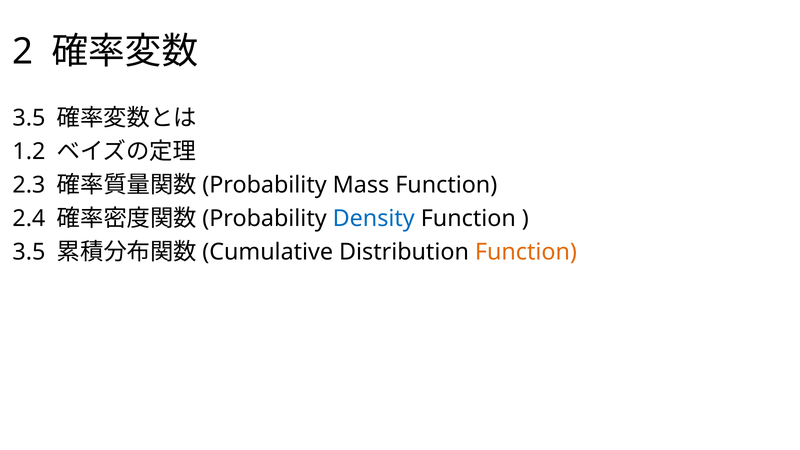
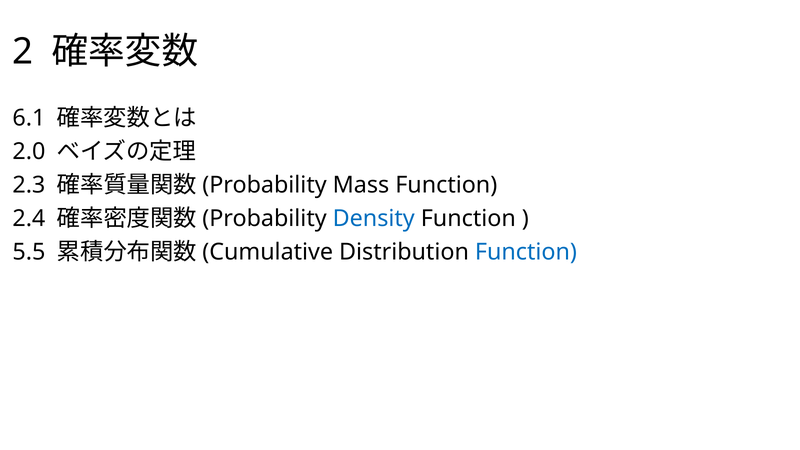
3.5 at (29, 118): 3.5 -> 6.1
1.2: 1.2 -> 2.0
3.5 at (29, 252): 3.5 -> 5.5
Function at (526, 252) colour: orange -> blue
